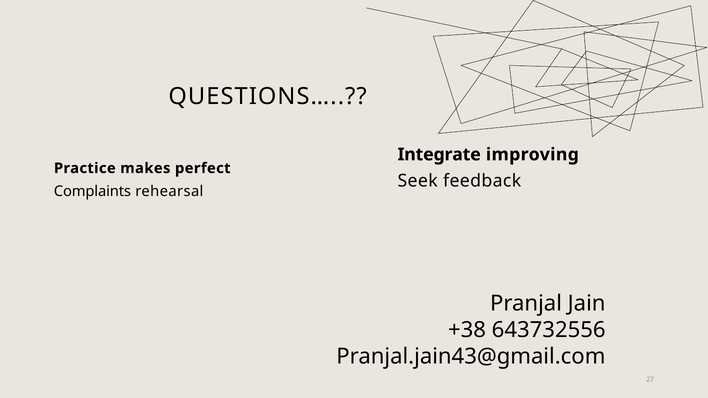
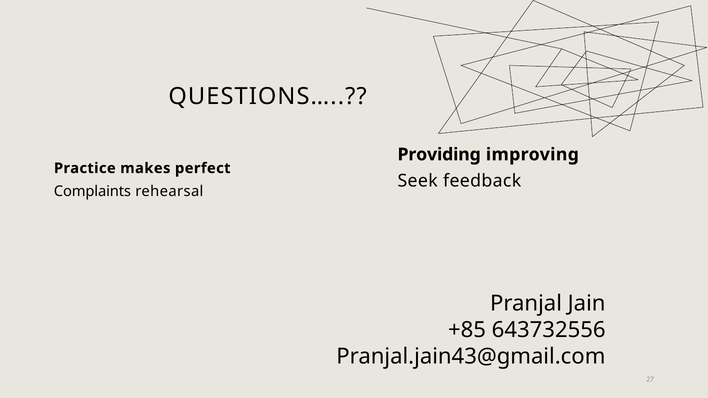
Integrate: Integrate -> Providing
+38: +38 -> +85
